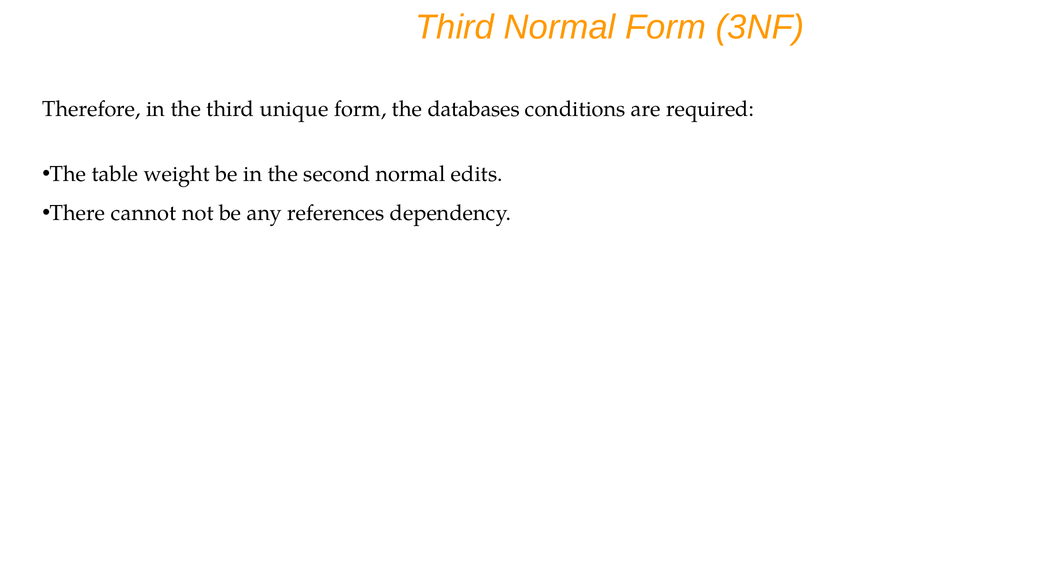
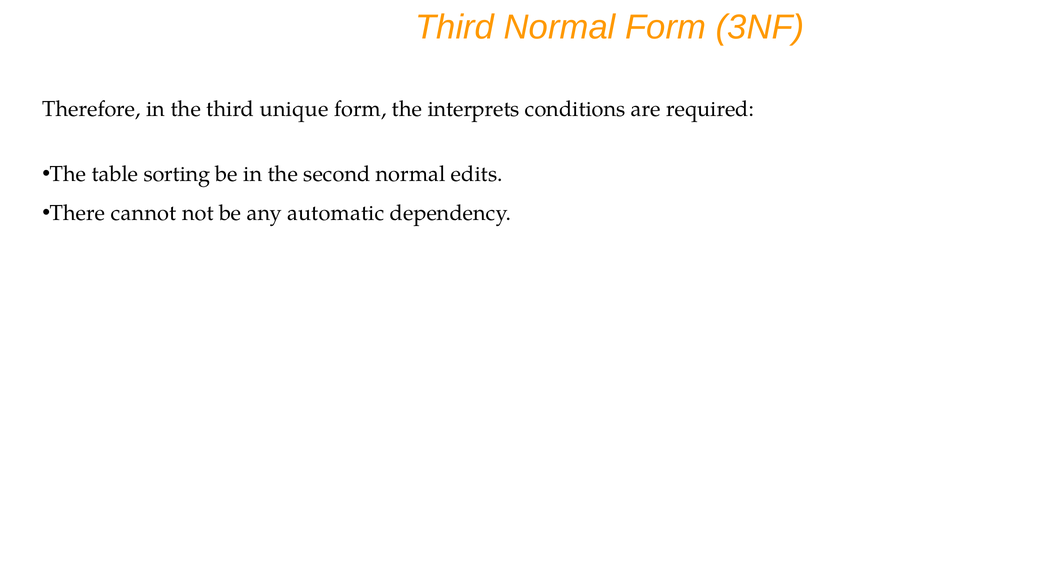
databases: databases -> interprets
weight: weight -> sorting
references: references -> automatic
